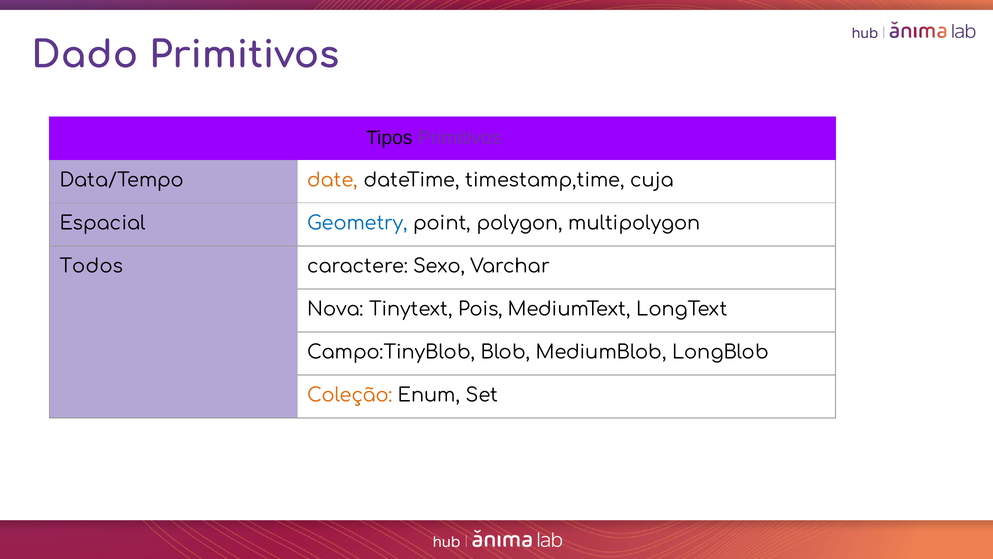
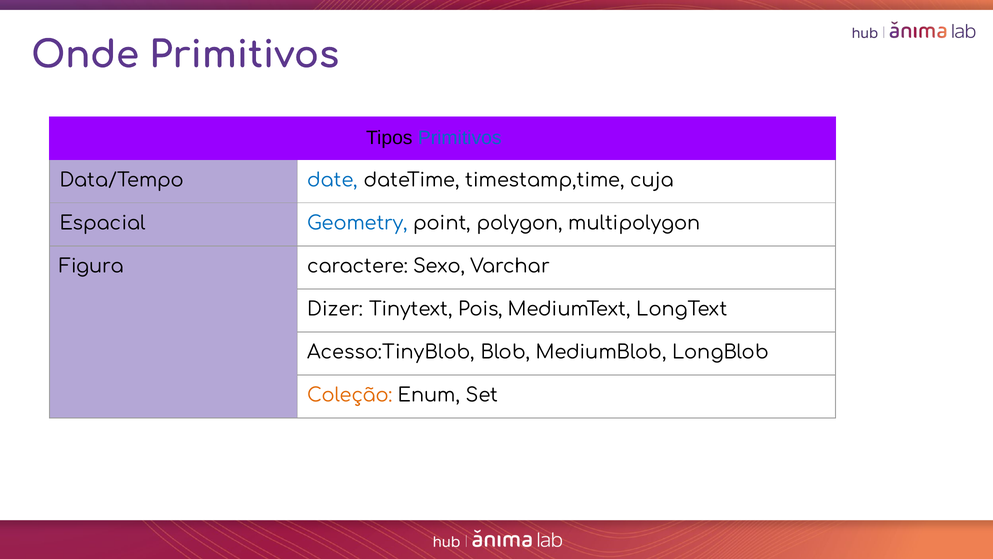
Dado: Dado -> Onde
Primitivos at (460, 138) colour: purple -> blue
date colour: orange -> blue
Todos: Todos -> Figura
Nova: Nova -> Dizer
Campo:TinyBlob: Campo:TinyBlob -> Acesso:TinyBlob
